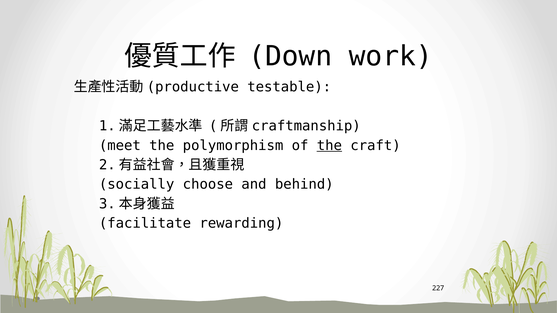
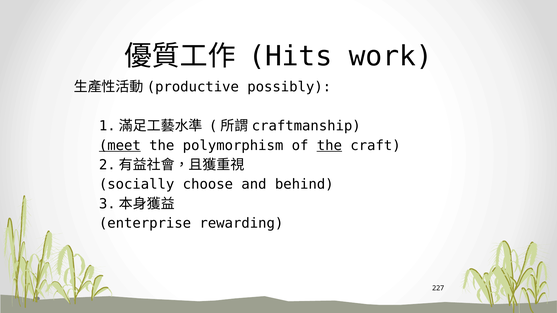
Down: Down -> Hits
testable: testable -> possibly
meet underline: none -> present
facilitate: facilitate -> enterprise
